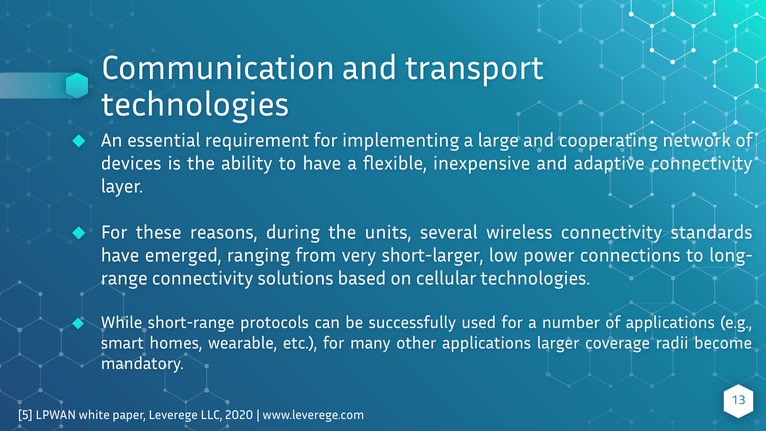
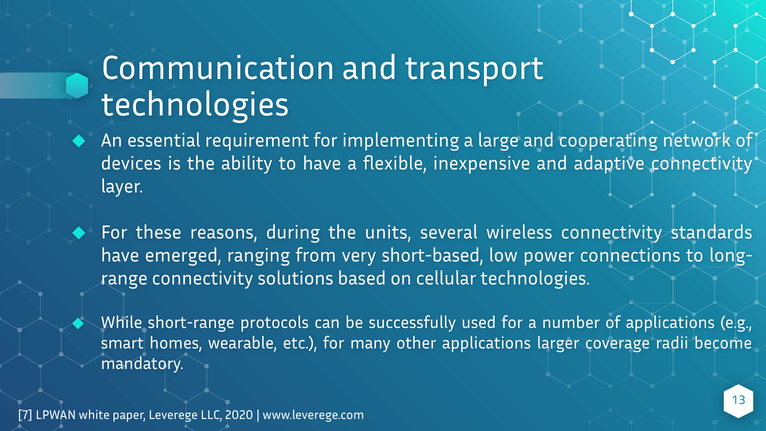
short-larger: short-larger -> short-based
5: 5 -> 7
